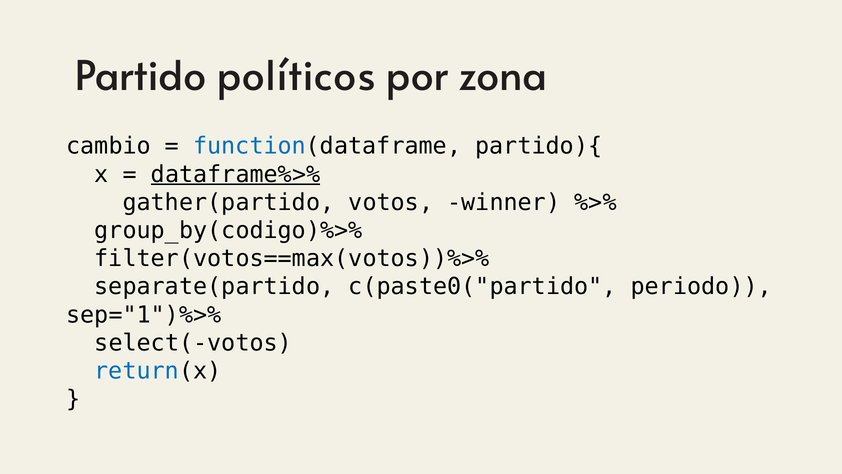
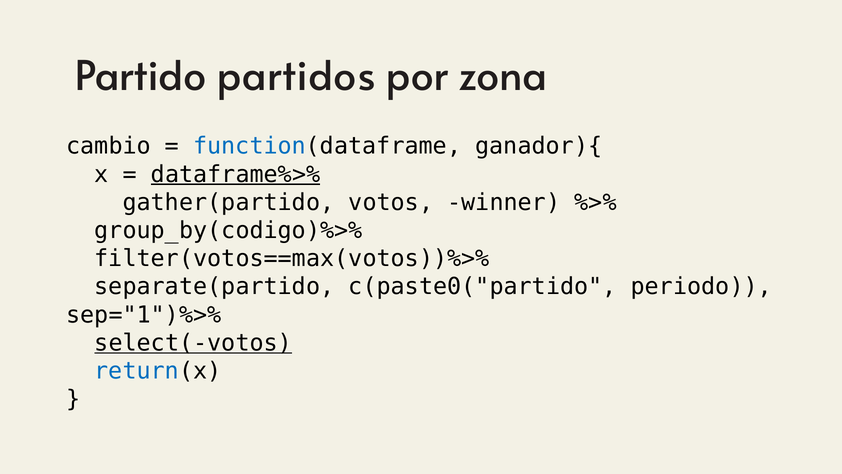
políticos: políticos -> partidos
partido){: partido){ -> ganador){
select(-votos underline: none -> present
